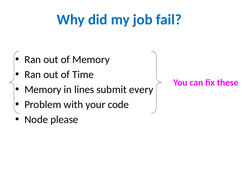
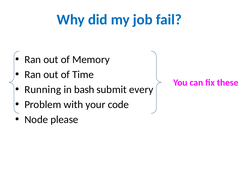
Memory at (43, 90): Memory -> Running
lines: lines -> bash
